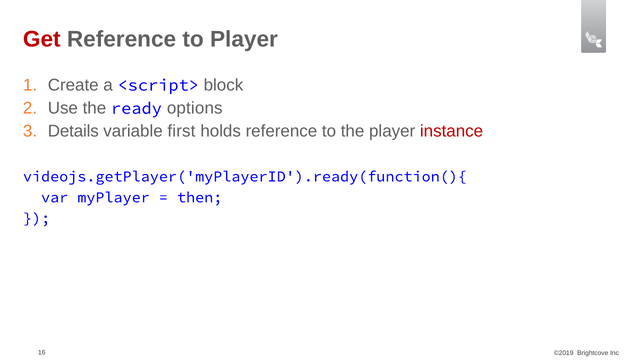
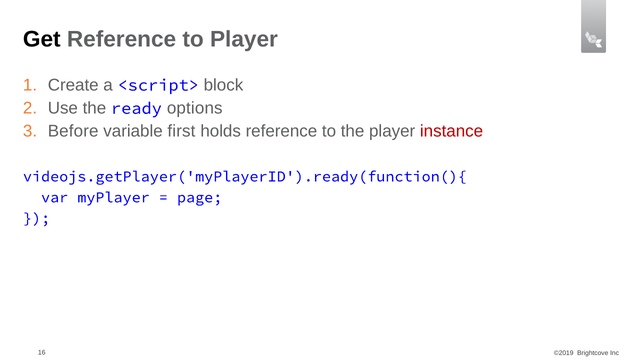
Get colour: red -> black
Details: Details -> Before
then: then -> page
